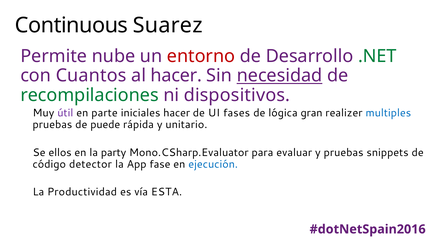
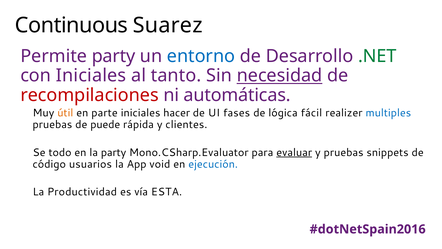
Permite nube: nube -> party
entorno colour: red -> blue
con Cuantos: Cuantos -> Iniciales
al hacer: hacer -> tanto
recompilaciones colour: green -> red
dispositivos: dispositivos -> automáticas
útil colour: purple -> orange
gran: gran -> fácil
unitario: unitario -> clientes
ellos: ellos -> todo
evaluar underline: none -> present
detector: detector -> usuarios
fase: fase -> void
